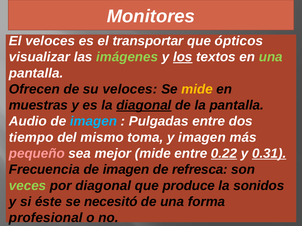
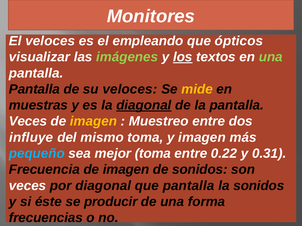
transportar: transportar -> empleando
Ofrecen at (34, 89): Ofrecen -> Pantalla
Audio at (28, 122): Audio -> Veces
imagen at (93, 122) colour: light blue -> yellow
Pulgadas: Pulgadas -> Muestreo
tiempo: tiempo -> influye
pequeño colour: pink -> light blue
mejor mide: mide -> toma
0.22 underline: present -> none
0.31 underline: present -> none
de refresca: refresca -> sonidos
veces at (28, 186) colour: light green -> white
que produce: produce -> pantalla
necesitó: necesitó -> producir
profesional: profesional -> frecuencias
